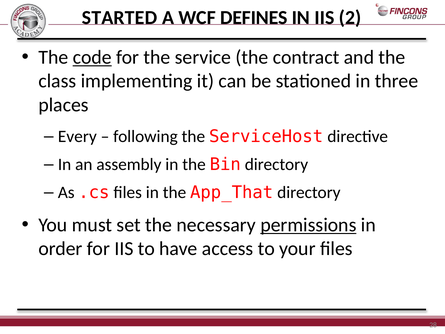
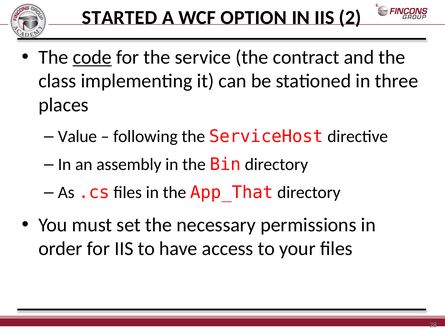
DEFINES: DEFINES -> OPTION
Every: Every -> Value
permissions underline: present -> none
